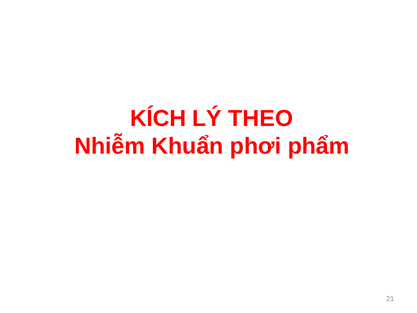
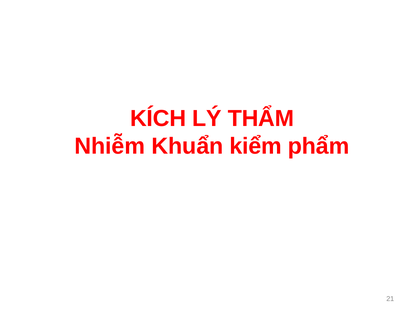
THEO: THEO -> THẨM
phơi: phơi -> kiểm
